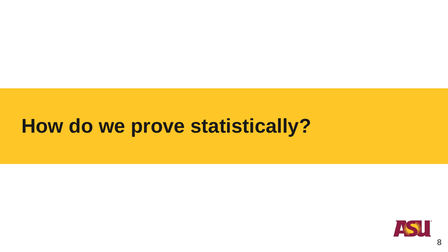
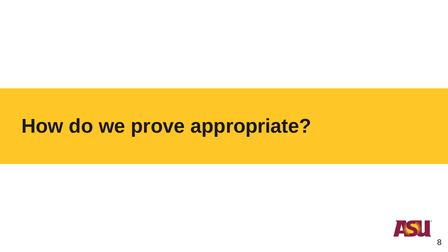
statistically: statistically -> appropriate
